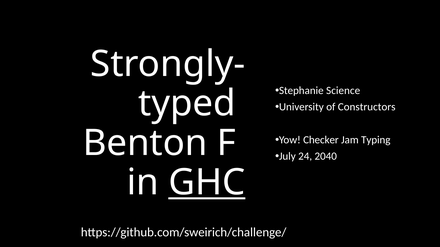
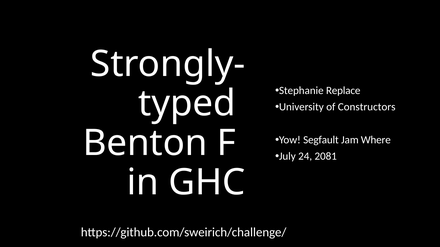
Science: Science -> Replace
Checker: Checker -> Segfault
Typing: Typing -> Where
2040: 2040 -> 2081
GHC underline: present -> none
